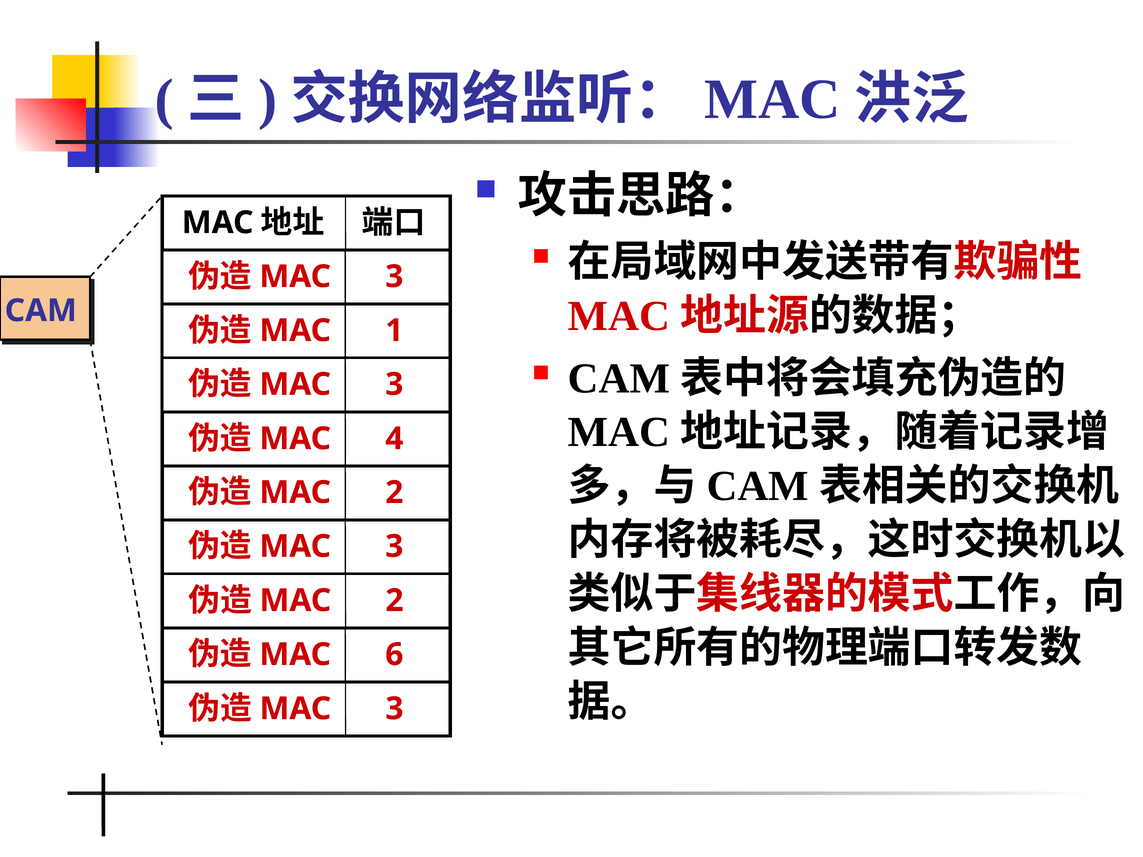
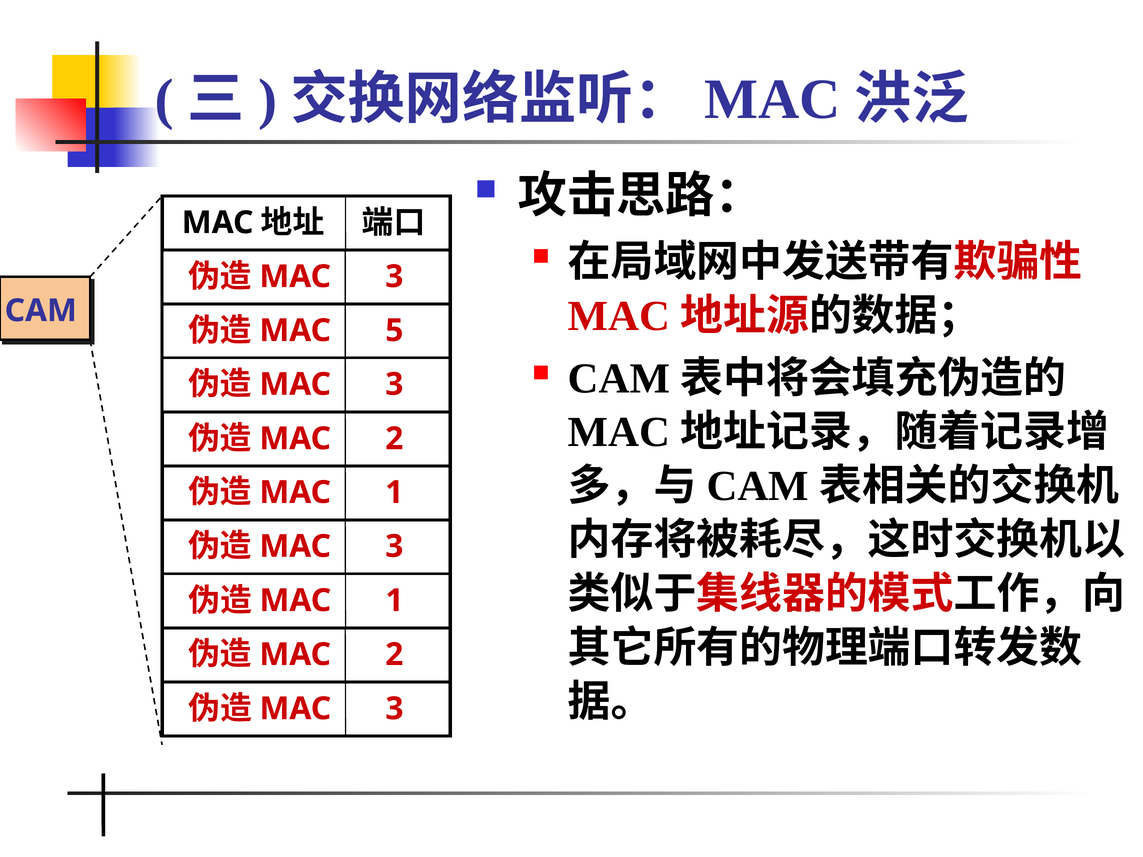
1 at (394, 331): 1 -> 5
4 at (394, 439): 4 -> 2
2 at (394, 493): 2 -> 1
2 at (394, 601): 2 -> 1
6 at (394, 655): 6 -> 2
